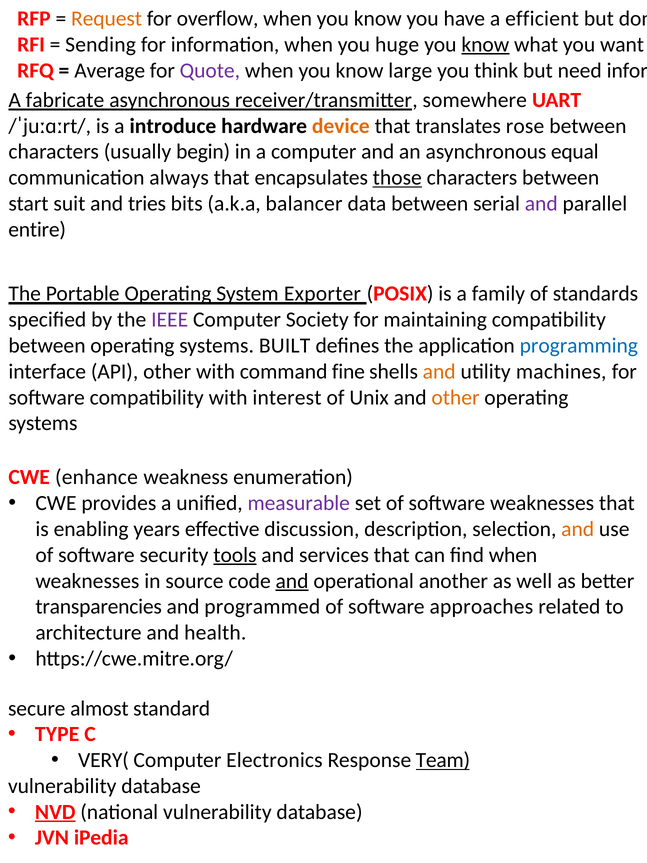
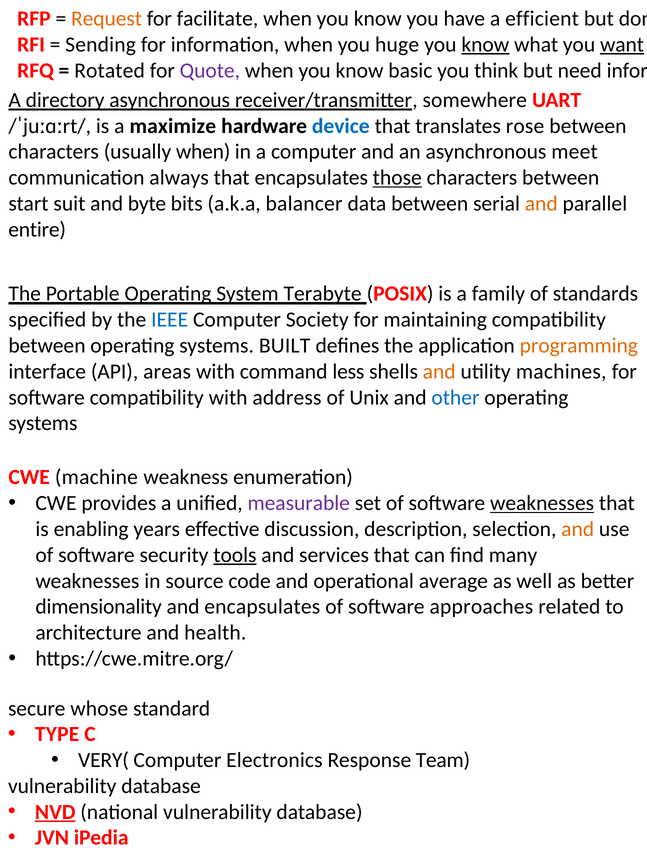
overflow: overflow -> facilitate
want at (622, 45) underline: none -> present
Average: Average -> Rotated
large: large -> basic
fabricate: fabricate -> directory
introduce: introduce -> maximize
device colour: orange -> blue
usually begin: begin -> when
asynchronous equal: equal -> meet
tries: tries -> byte
and at (541, 204) colour: purple -> orange
Exporter: Exporter -> Terabyte
IEEE colour: purple -> blue
programming colour: blue -> orange
API other: other -> areas
fine: fine -> less
interest: interest -> address
other at (455, 397) colour: orange -> blue
enhance: enhance -> machine
weaknesses at (542, 503) underline: none -> present
find when: when -> many
and at (292, 581) underline: present -> none
another: another -> average
transparencies: transparencies -> dimensionality
and programmed: programmed -> encapsulates
almost: almost -> whose
Team underline: present -> none
